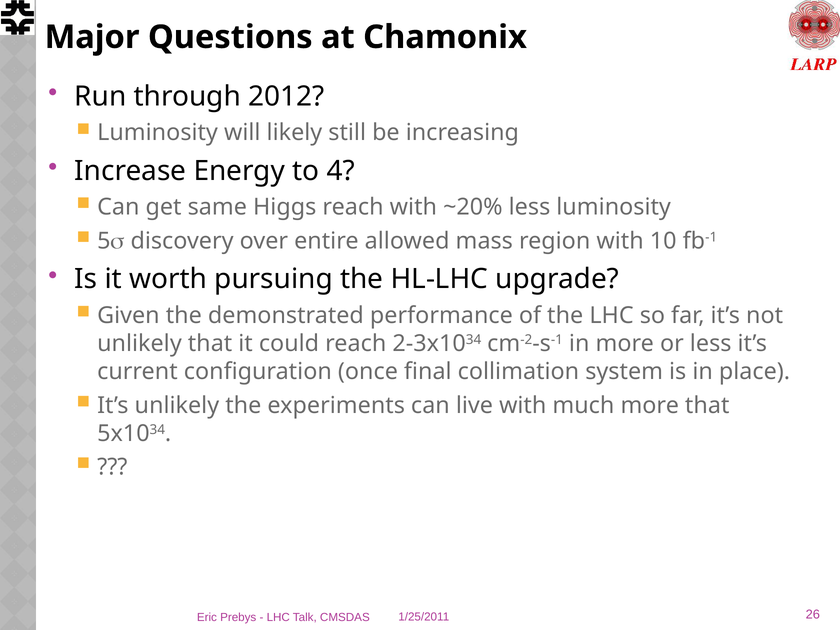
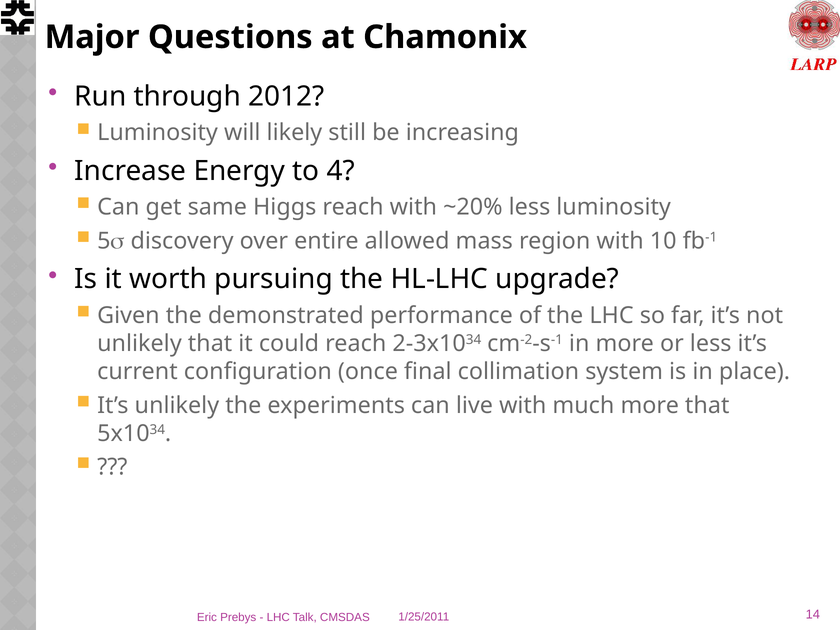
26: 26 -> 14
